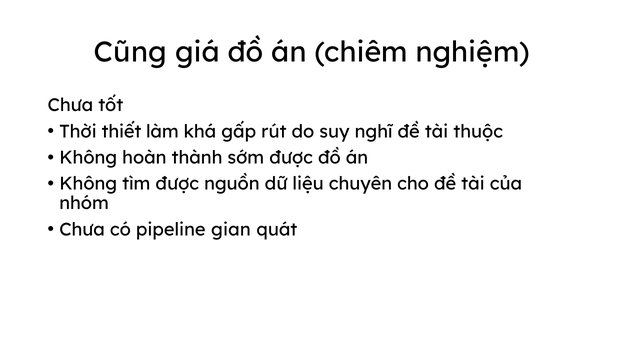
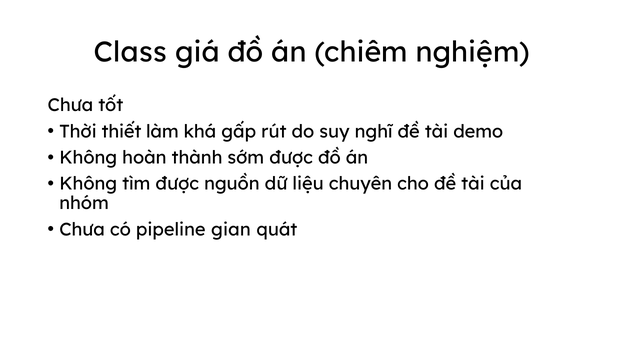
Cũng: Cũng -> Class
thuộc: thuộc -> demo
